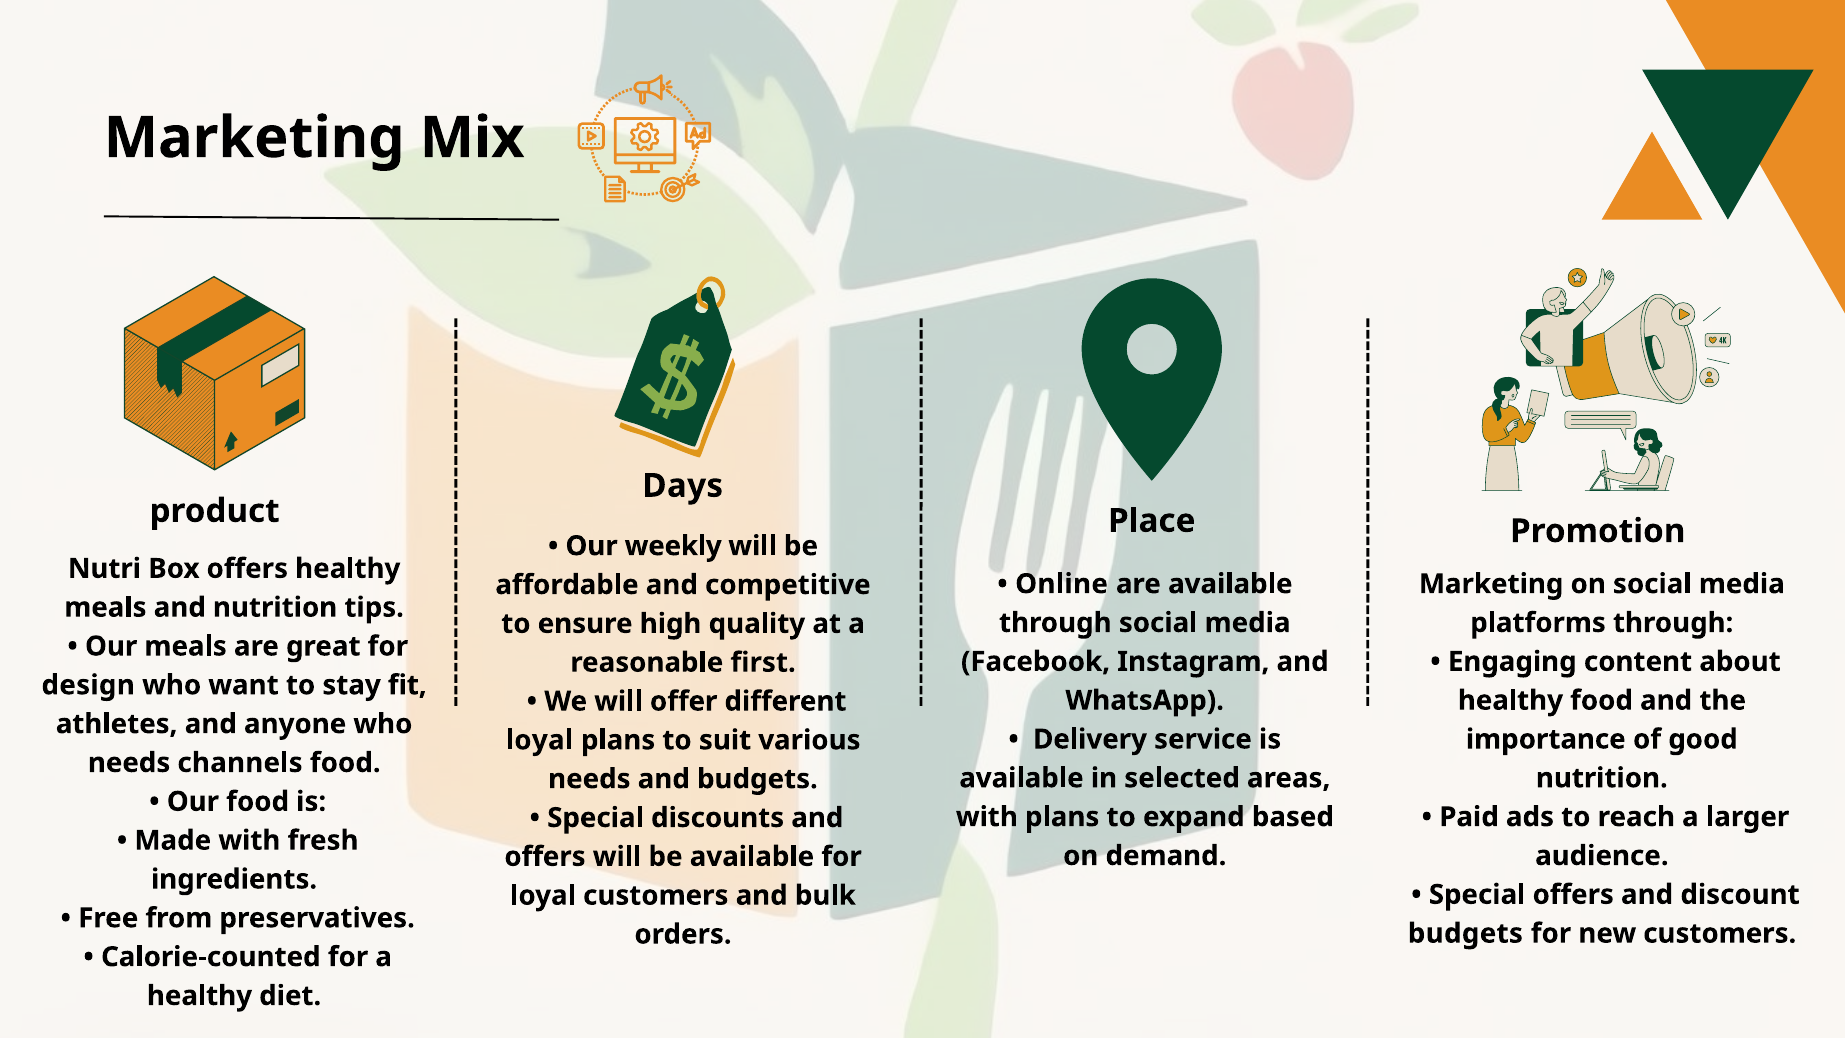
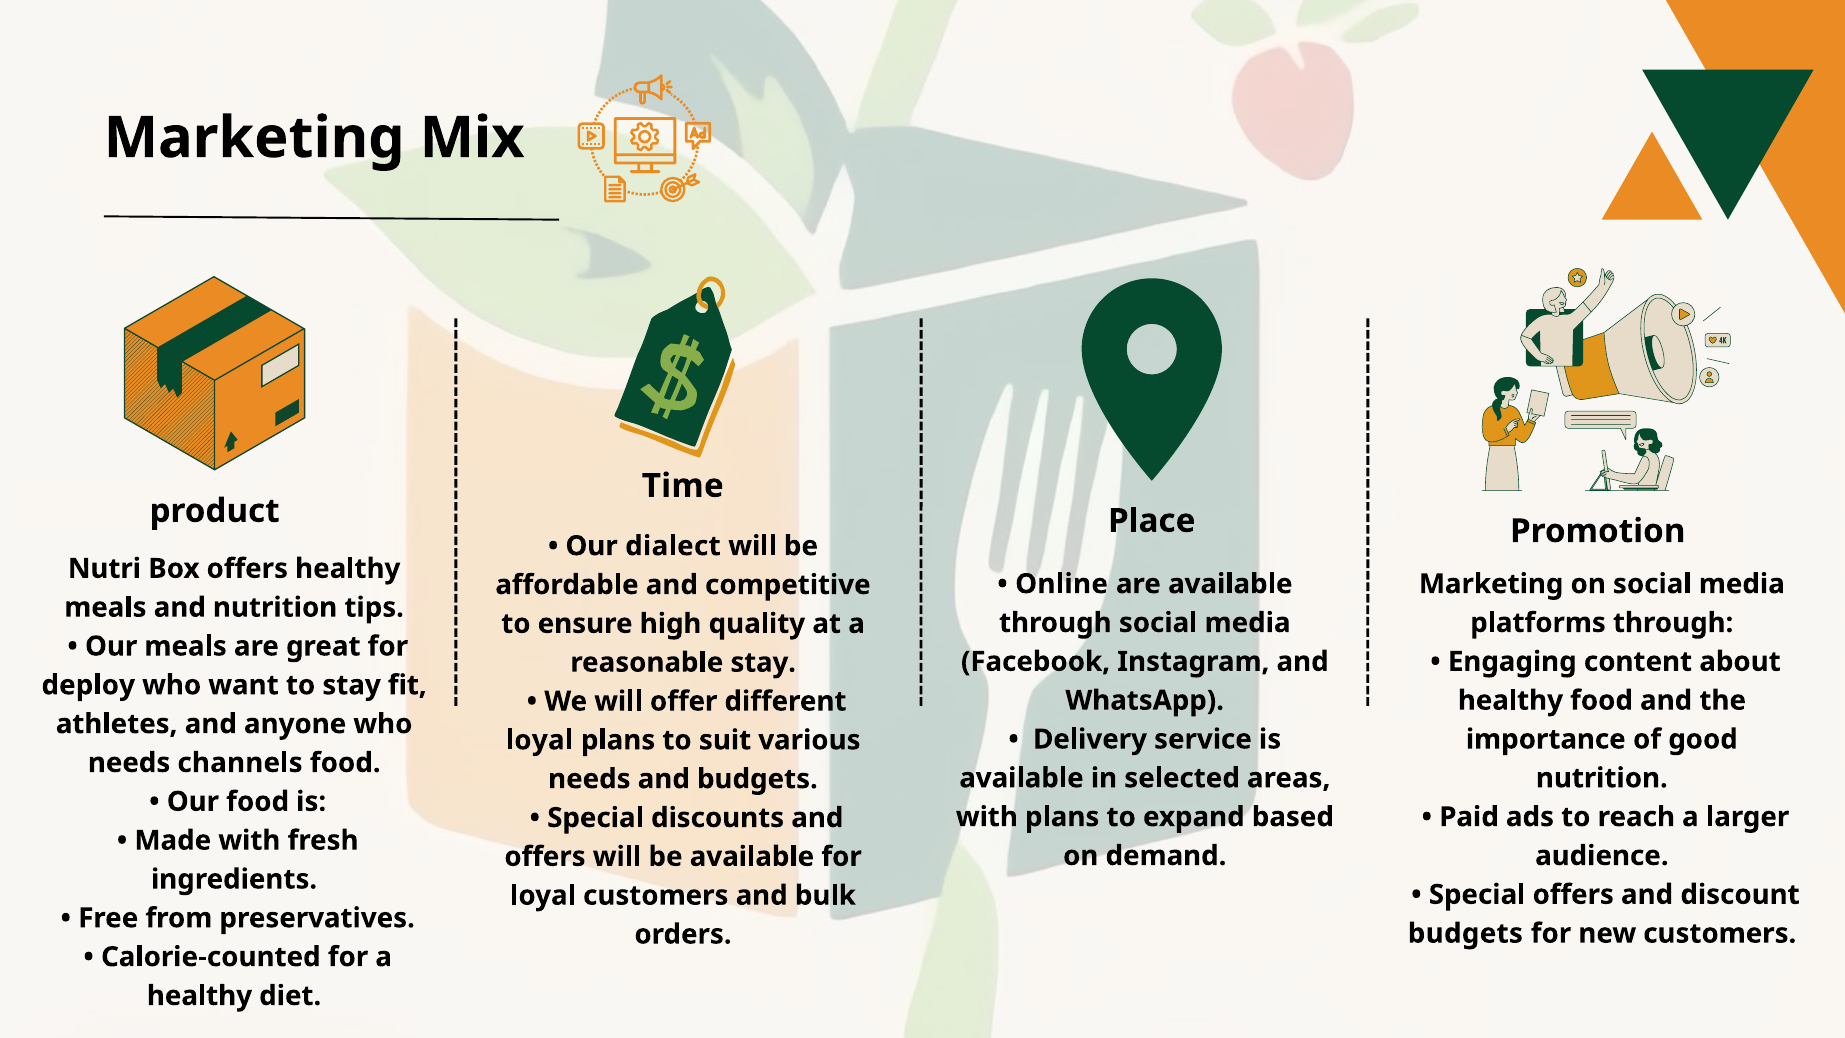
Days: Days -> Time
weekly: weekly -> dialect
reasonable first: first -> stay
design: design -> deploy
